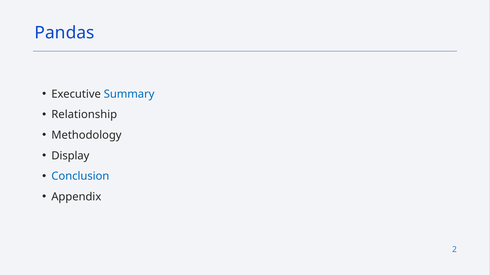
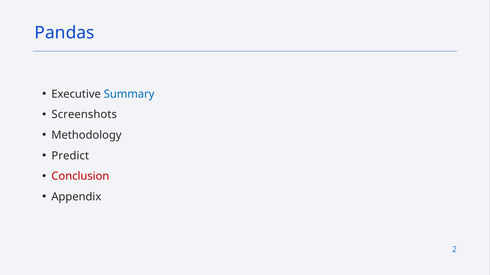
Relationship: Relationship -> Screenshots
Display: Display -> Predict
Conclusion colour: blue -> red
